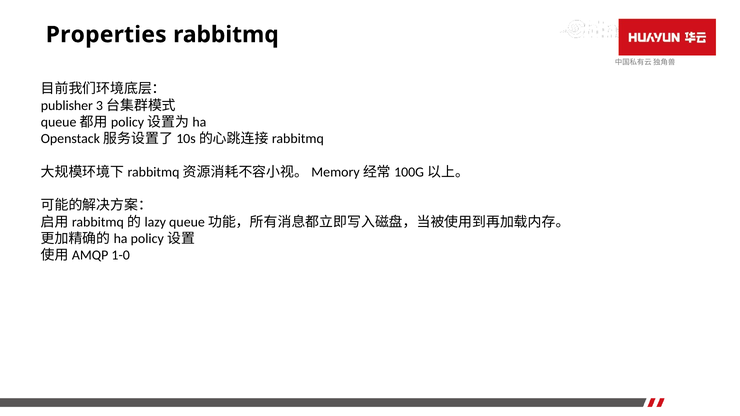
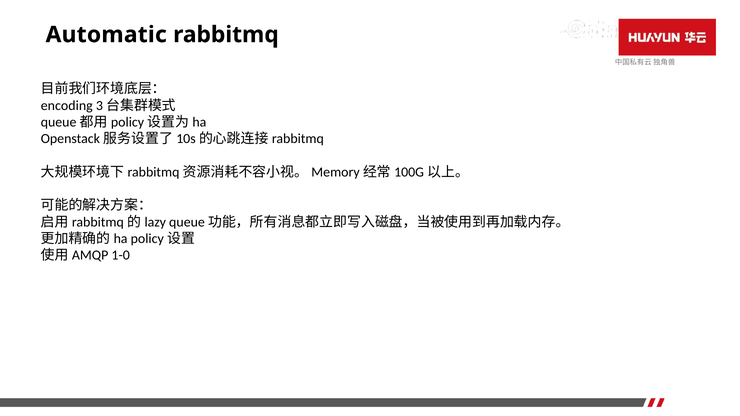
Properties: Properties -> Automatic
publisher: publisher -> encoding
